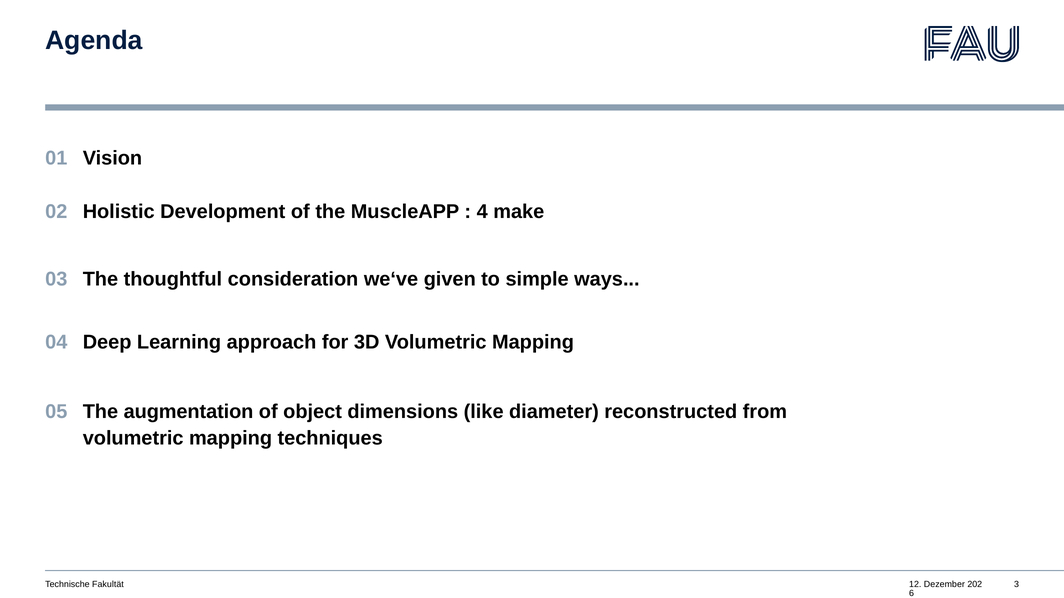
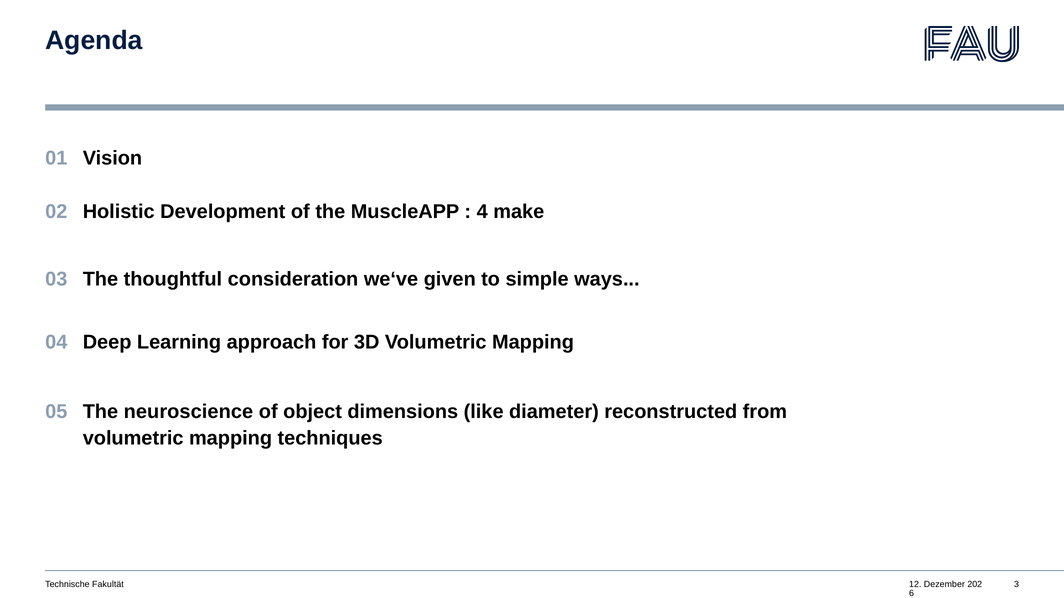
augmentation: augmentation -> neuroscience
